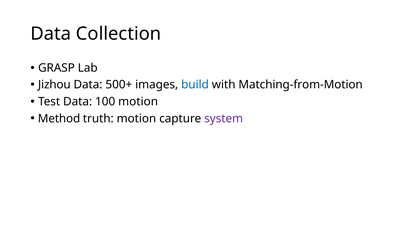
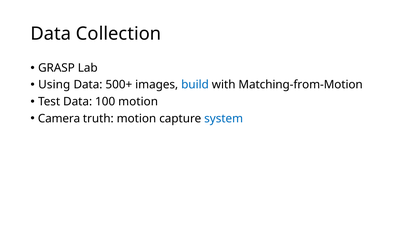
Jizhou: Jizhou -> Using
Method: Method -> Camera
system colour: purple -> blue
